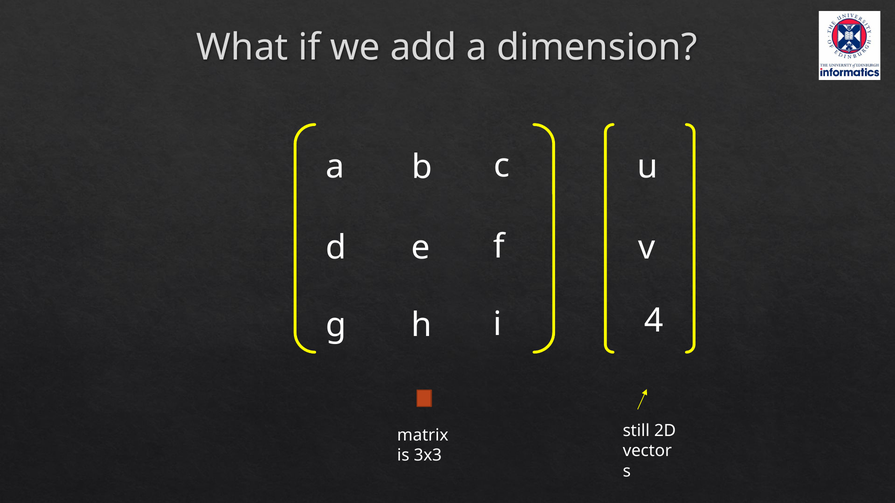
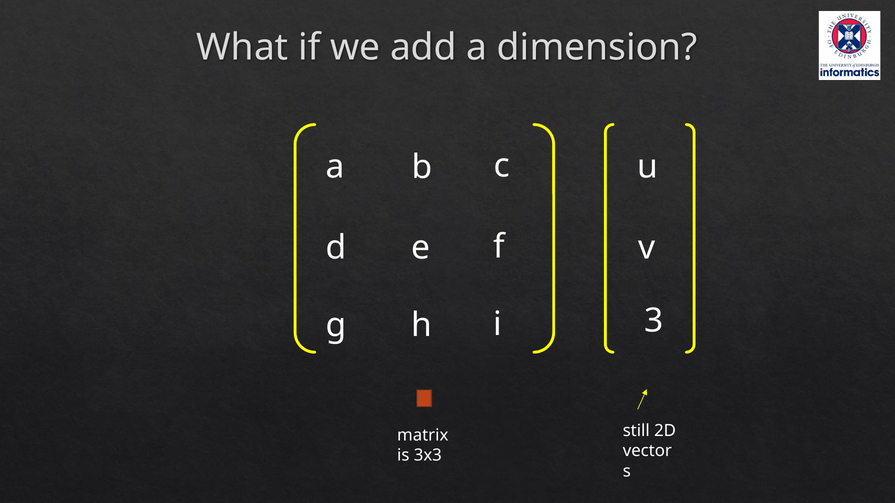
4: 4 -> 3
